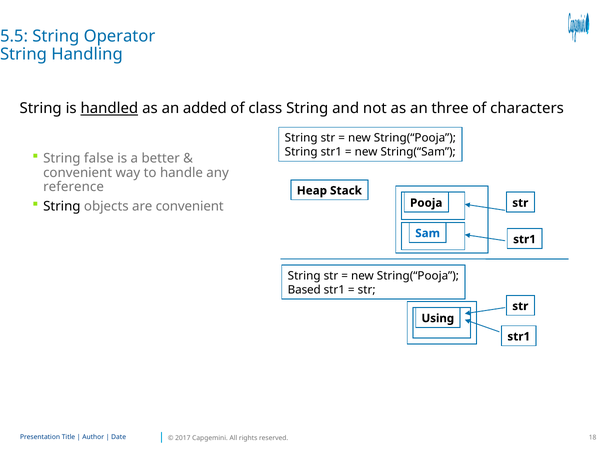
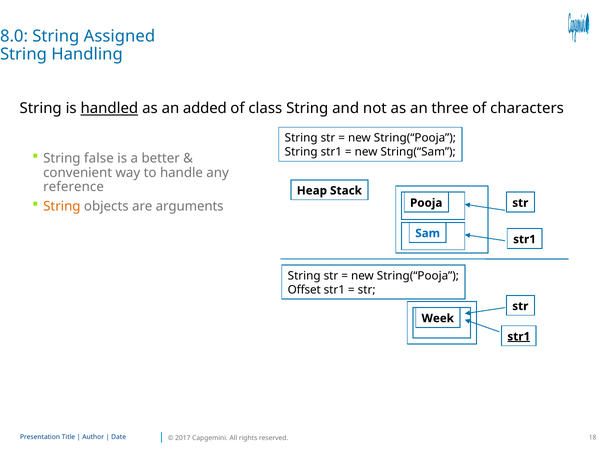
5.5: 5.5 -> 8.0
Operator: Operator -> Assigned
String at (62, 206) colour: black -> orange
are convenient: convenient -> arguments
Based: Based -> Offset
Using: Using -> Week
str1 at (519, 337) underline: none -> present
